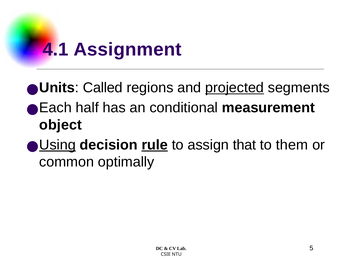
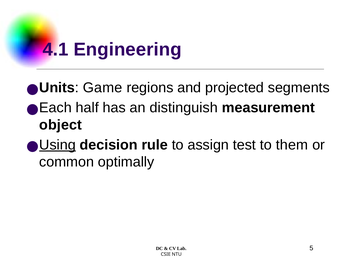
Assignment: Assignment -> Engineering
Called: Called -> Game
projected underline: present -> none
conditional: conditional -> distinguish
rule underline: present -> none
that: that -> test
